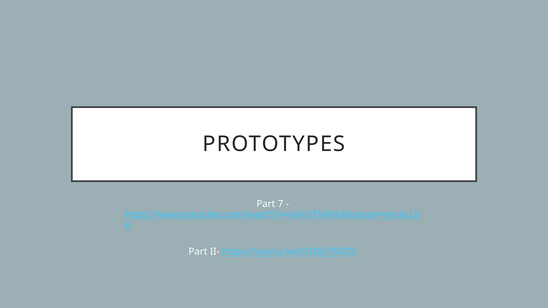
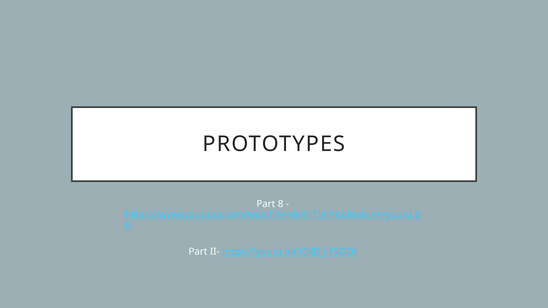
7: 7 -> 8
